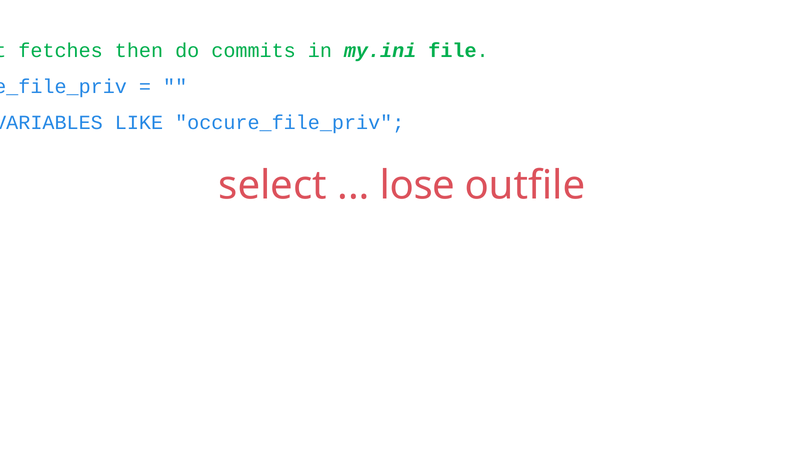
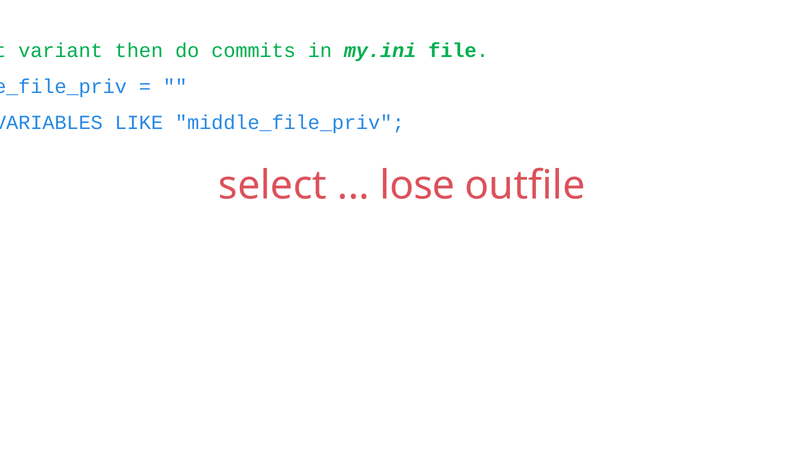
fetches: fetches -> variant
occure_file_priv: occure_file_priv -> middle_file_priv
